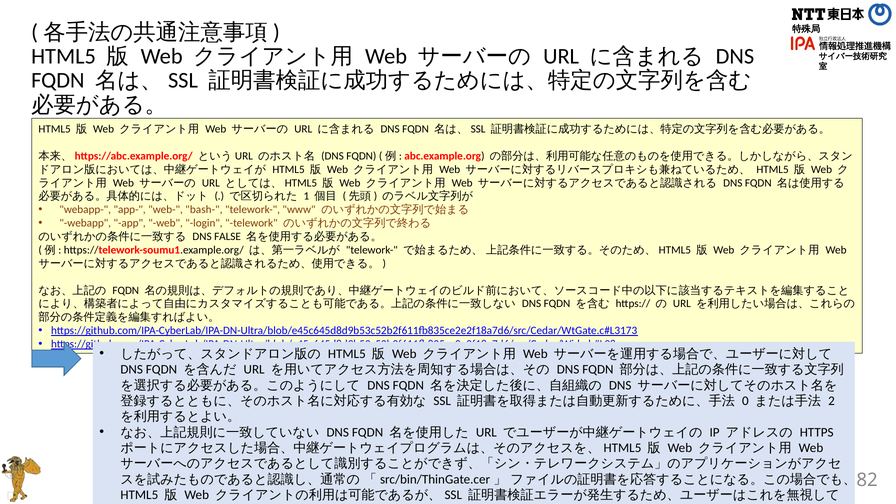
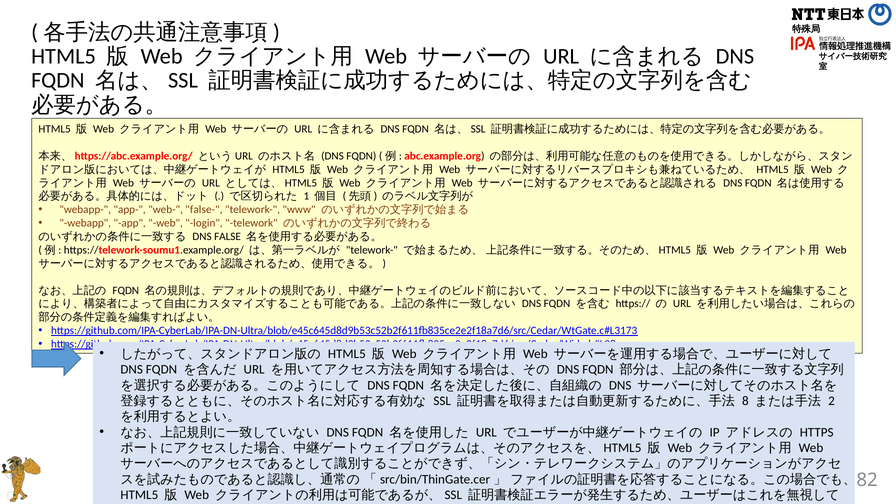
bash-: bash- -> false-
0: 0 -> 8
